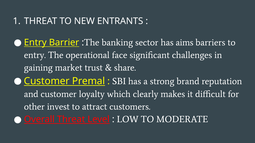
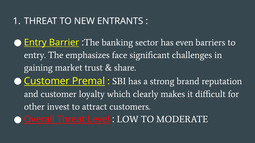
aims: aims -> even
operational: operational -> emphasizes
